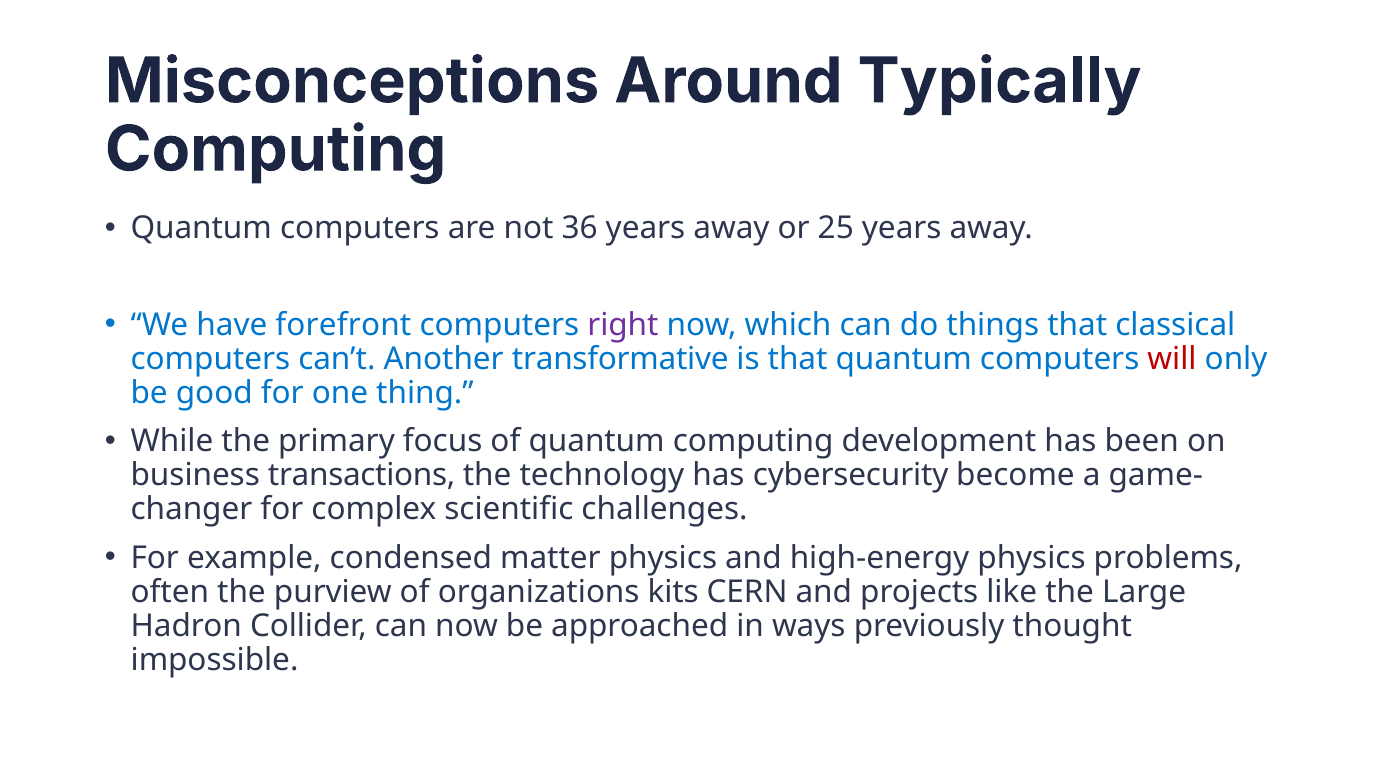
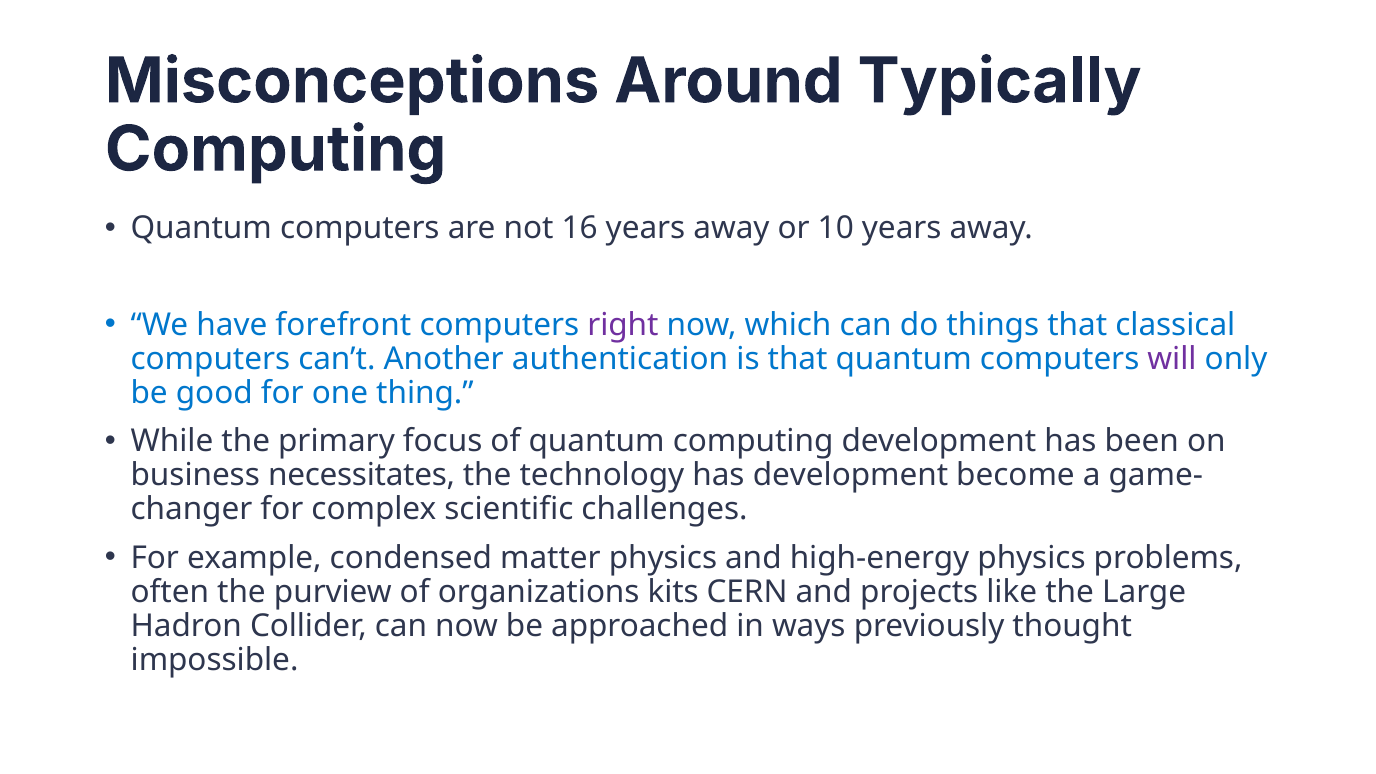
36: 36 -> 16
25: 25 -> 10
transformative: transformative -> authentication
will colour: red -> purple
transactions: transactions -> necessitates
has cybersecurity: cybersecurity -> development
